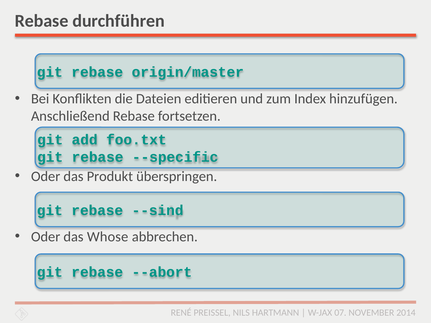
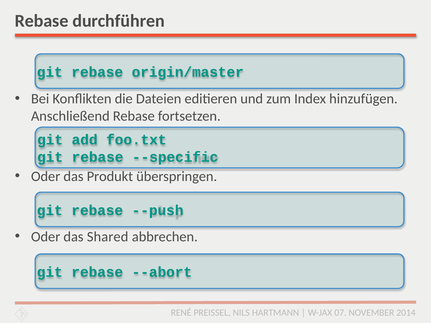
--sind: --sind -> --push
Whose: Whose -> Shared
